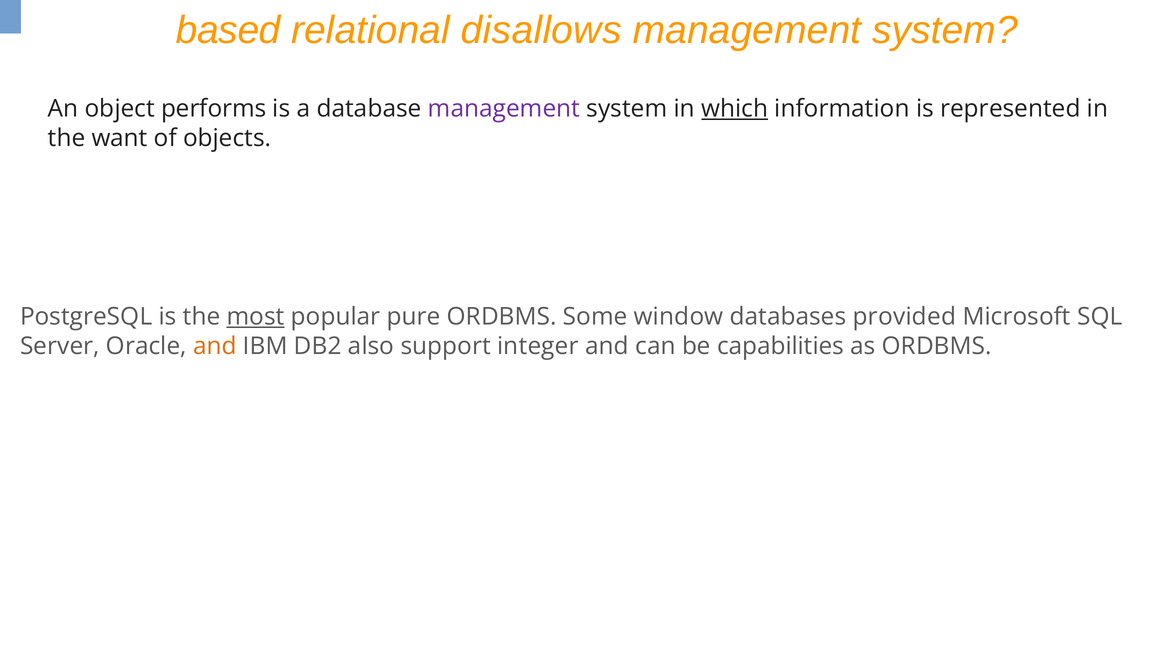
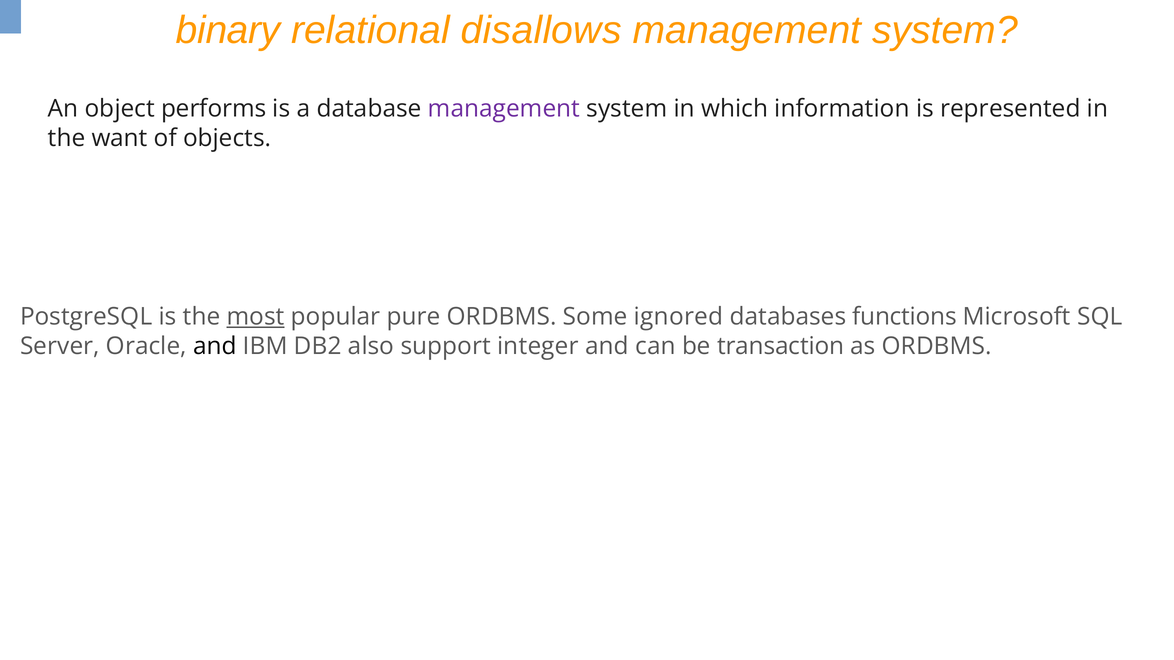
based: based -> binary
which underline: present -> none
window: window -> ignored
provided: provided -> functions
and at (215, 346) colour: orange -> black
capabilities: capabilities -> transaction
